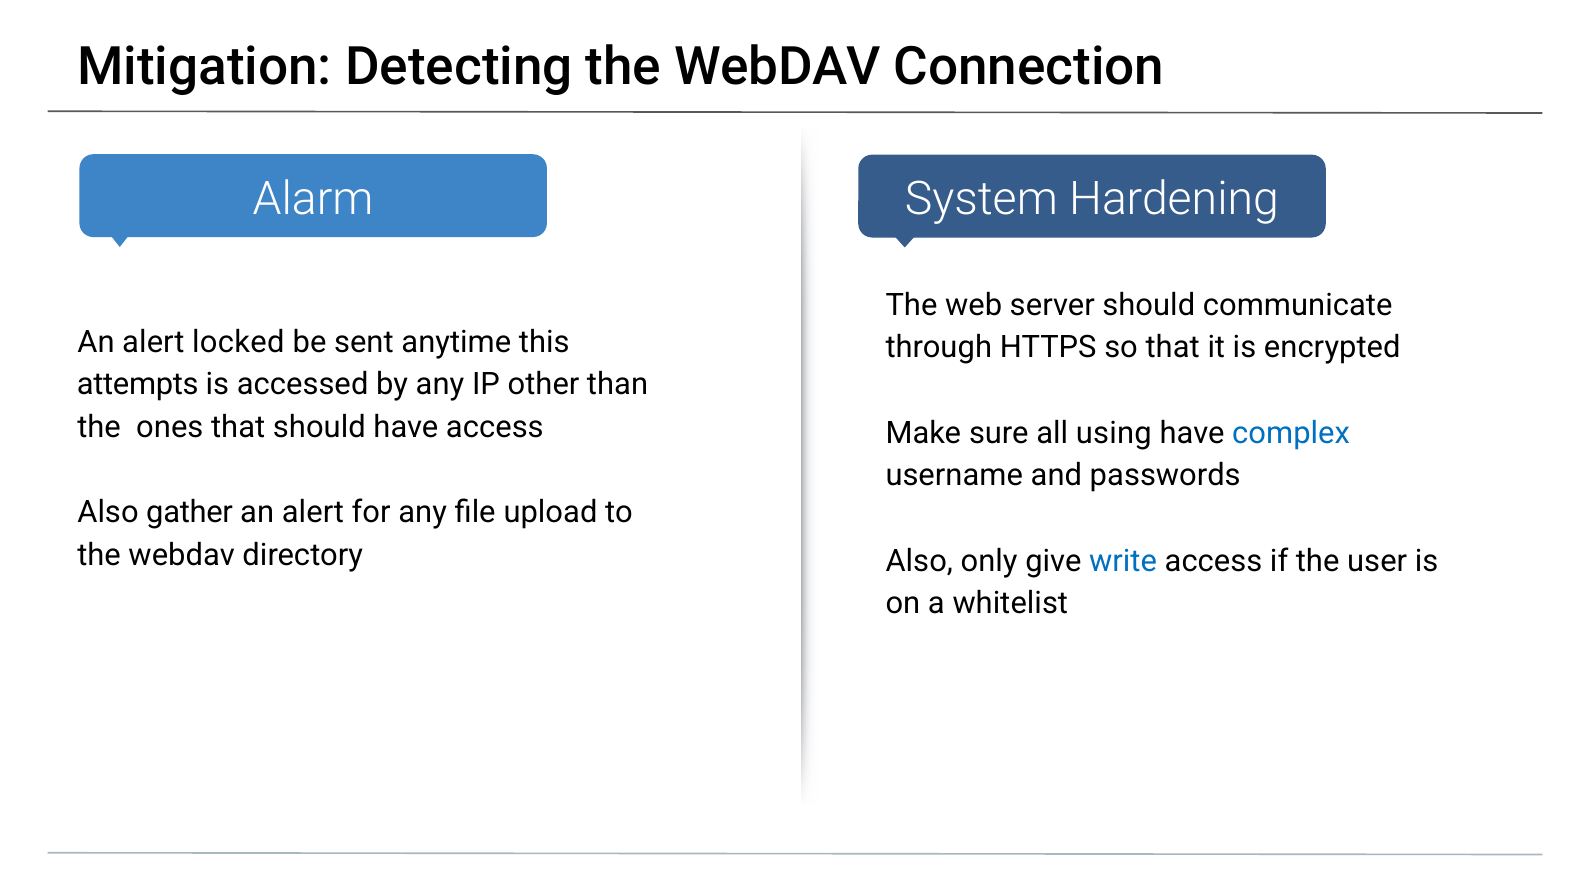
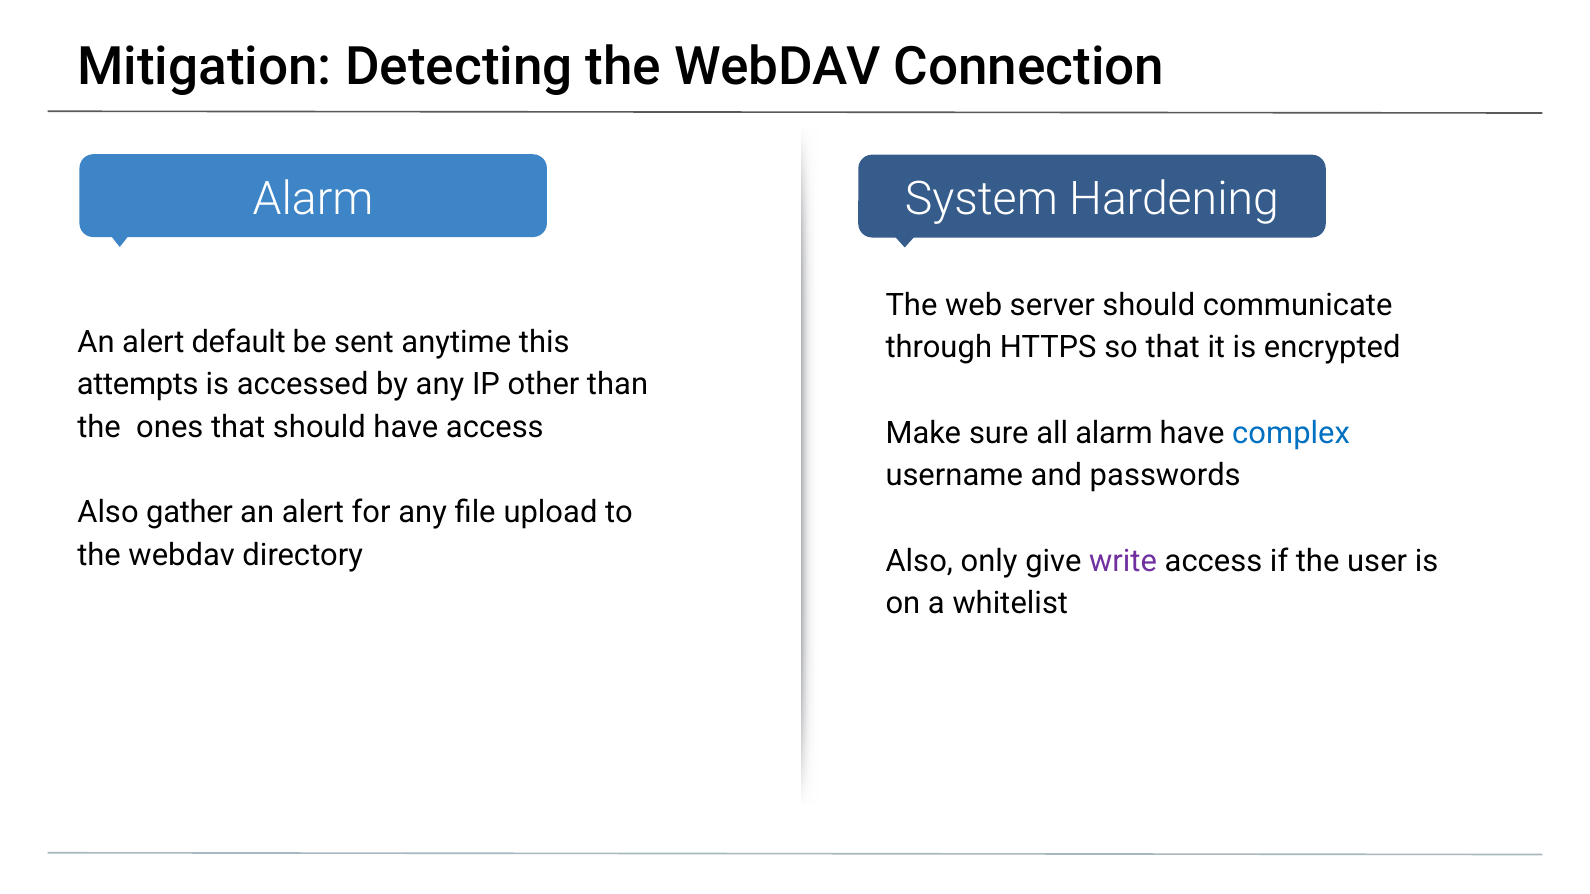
locked: locked -> default
all using: using -> alarm
write colour: blue -> purple
